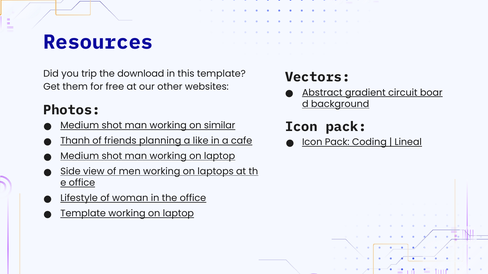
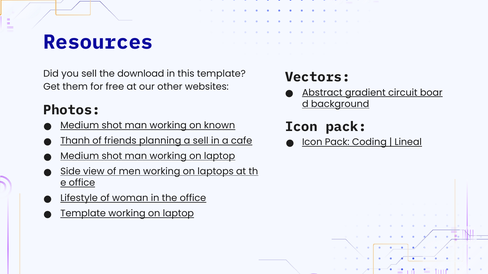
you trip: trip -> sell
similar: similar -> known
a like: like -> sell
